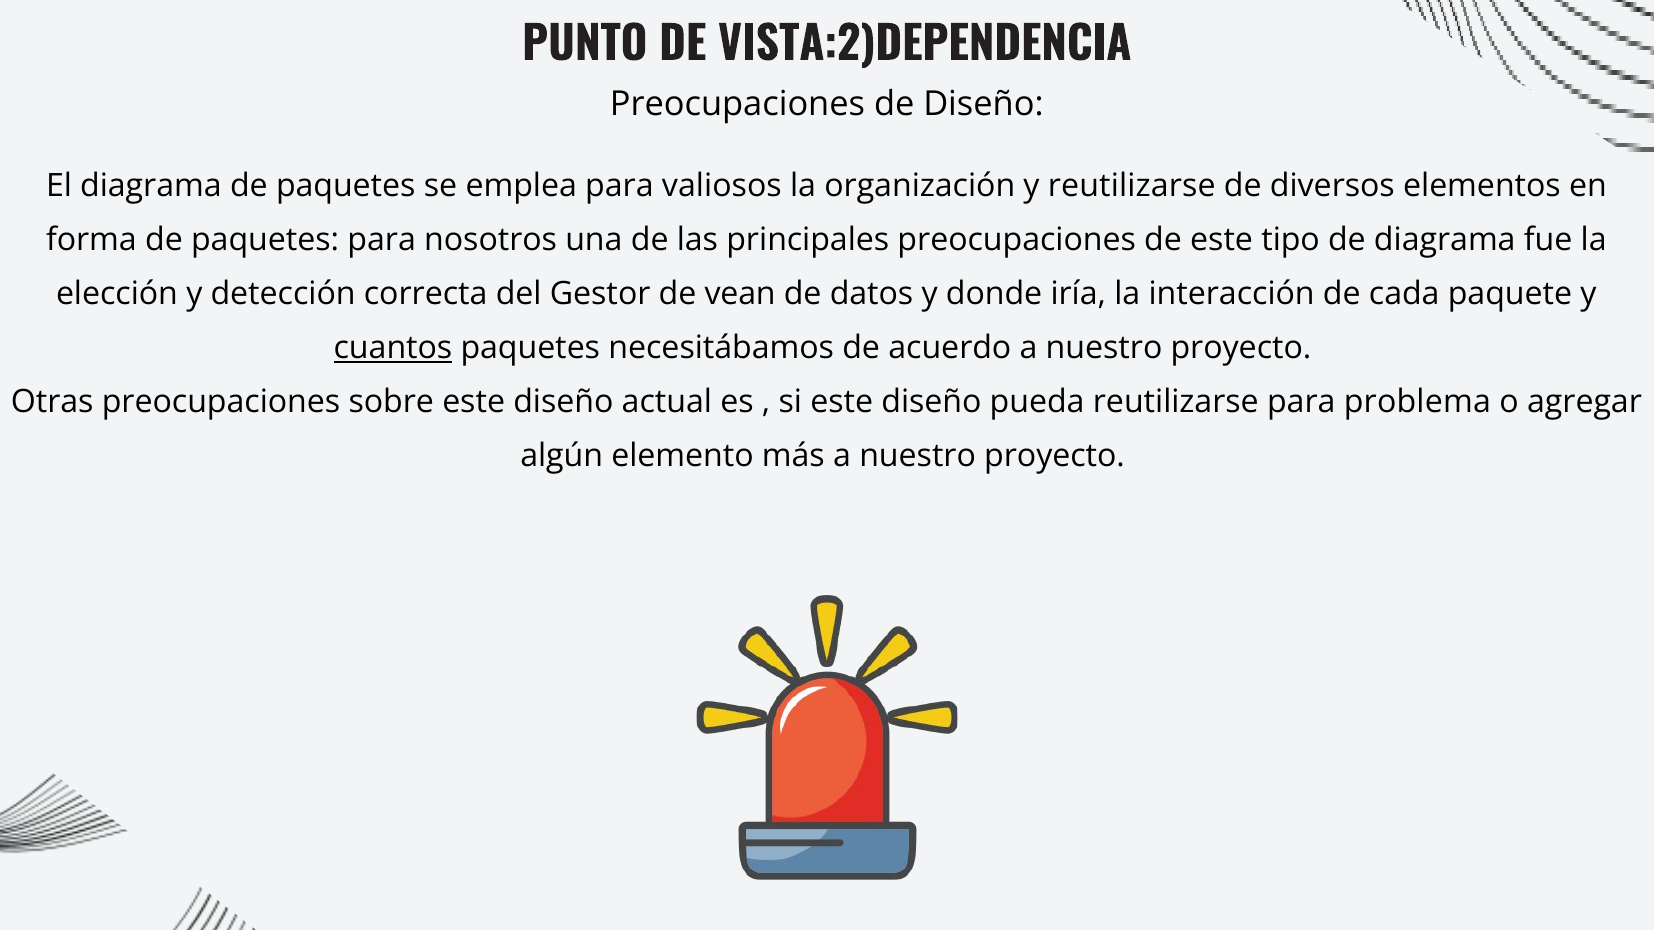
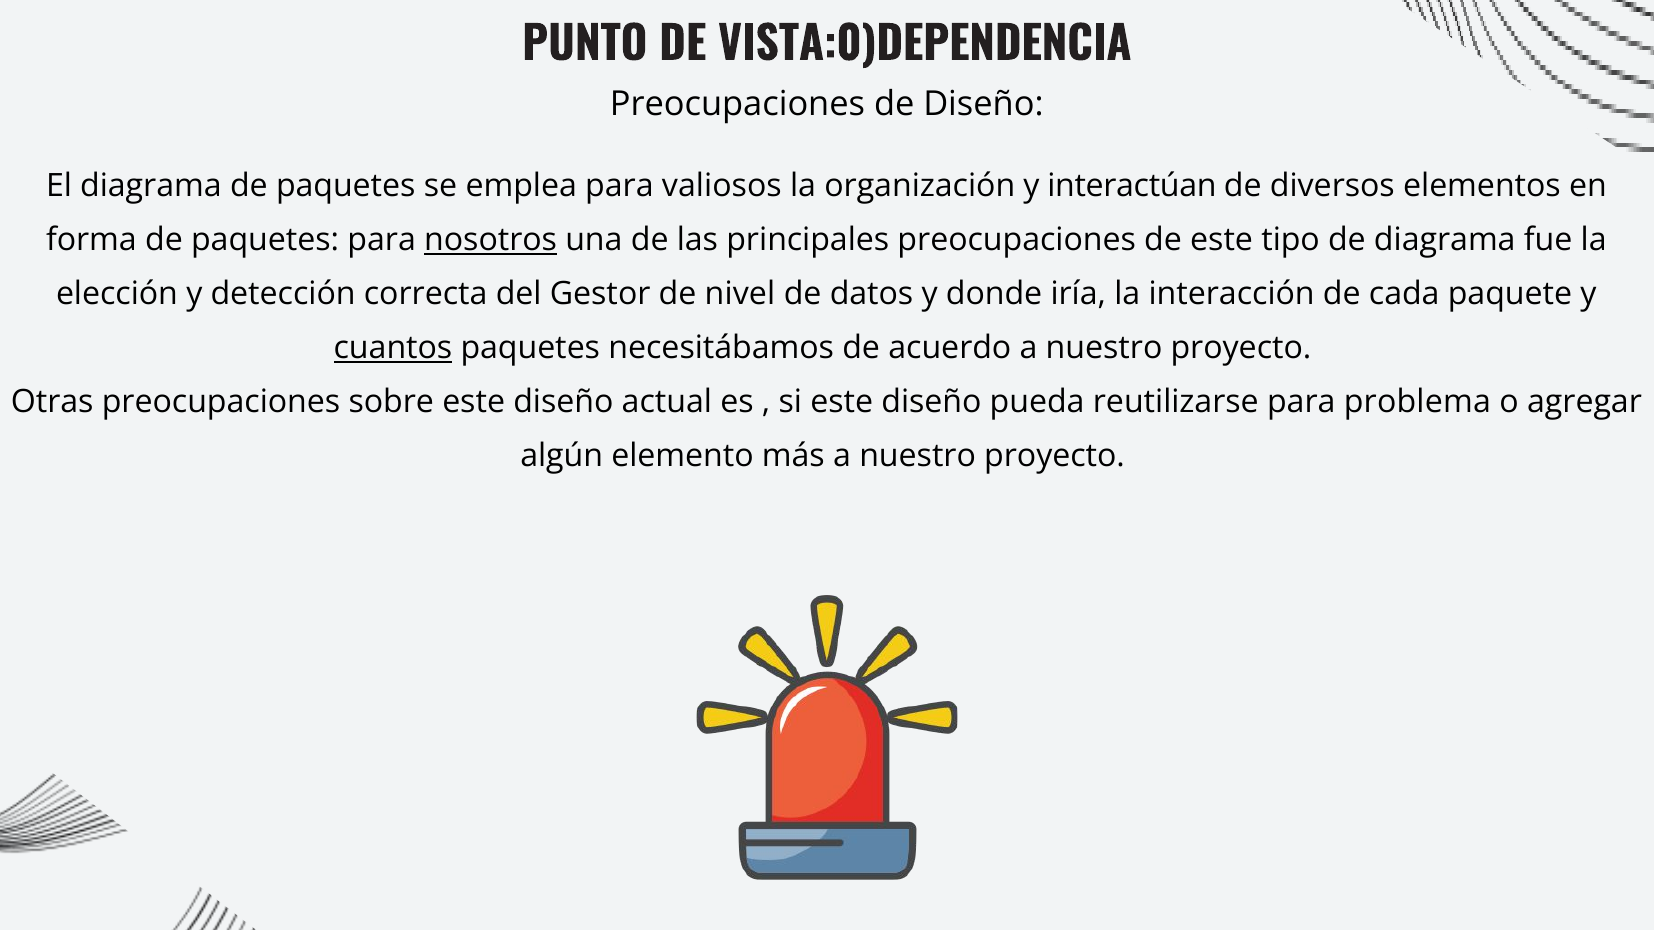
VISTA:2)DEPENDENCIA: VISTA:2)DEPENDENCIA -> VISTA:0)DEPENDENCIA
y reutilizarse: reutilizarse -> interactúan
nosotros underline: none -> present
vean: vean -> nivel
